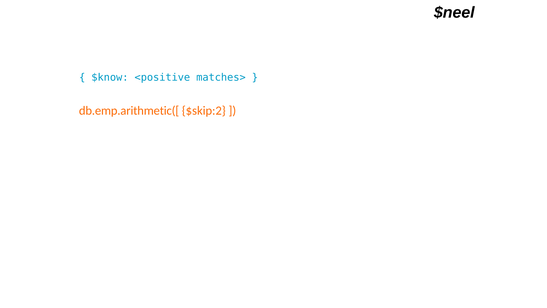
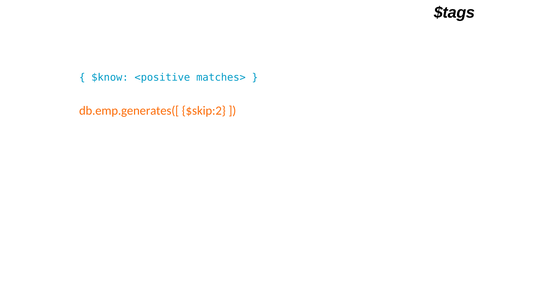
$neel: $neel -> $tags
db.emp.arithmetic([: db.emp.arithmetic([ -> db.emp.generates([
